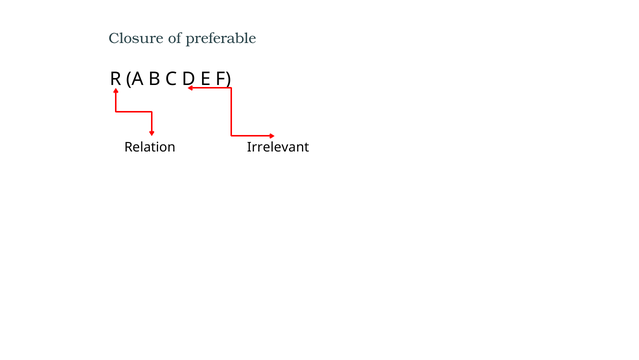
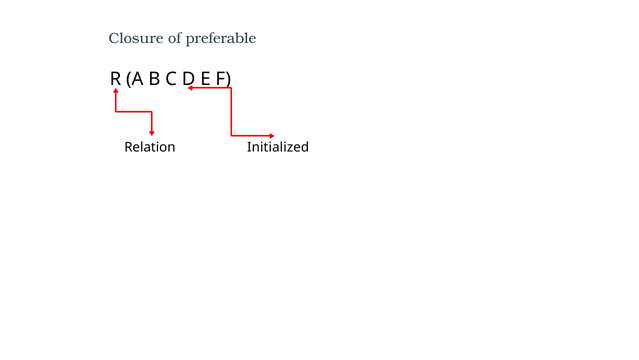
Irrelevant: Irrelevant -> Initialized
